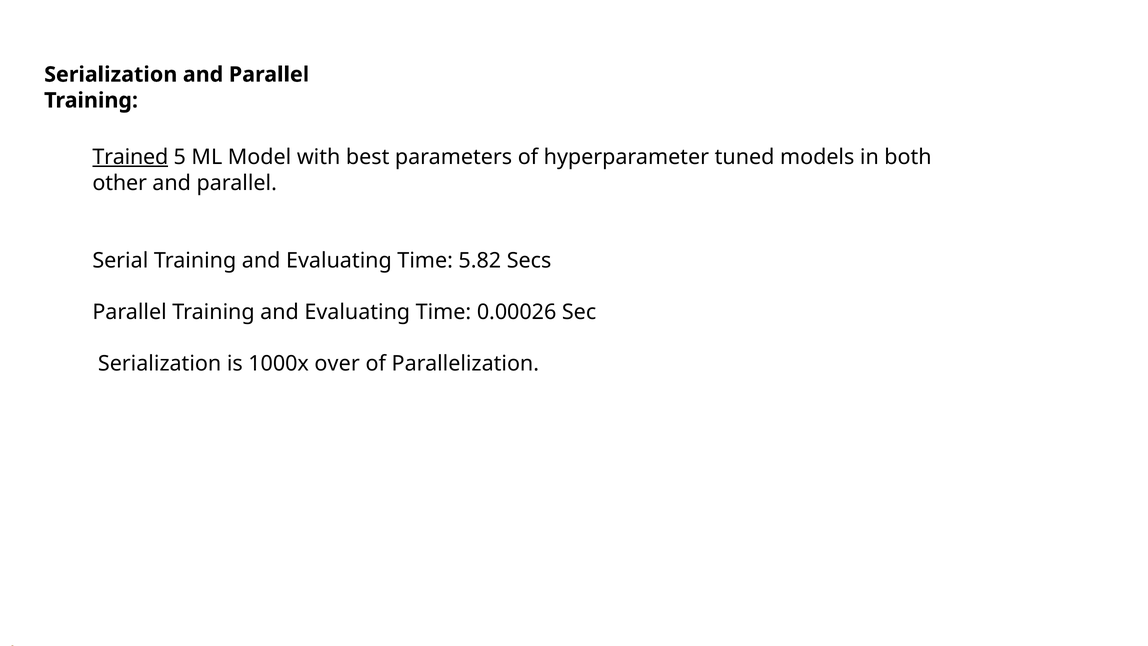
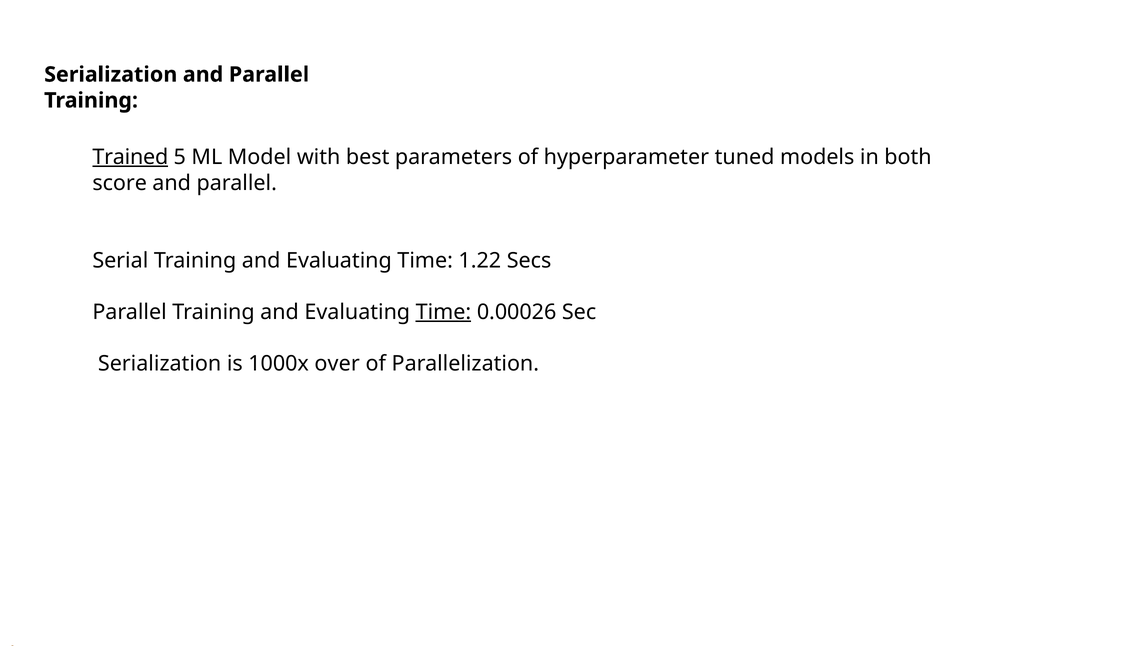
other: other -> score
5.82: 5.82 -> 1.22
Time at (443, 312) underline: none -> present
